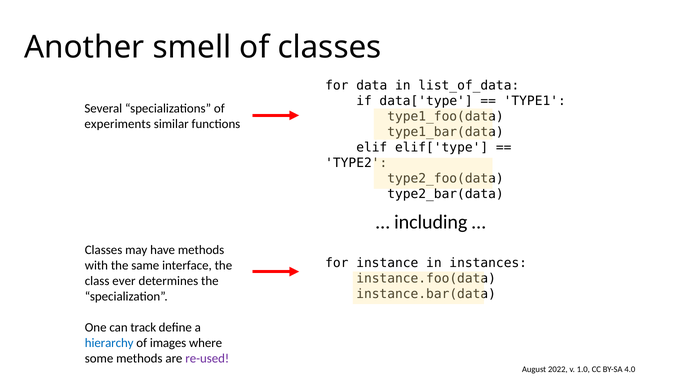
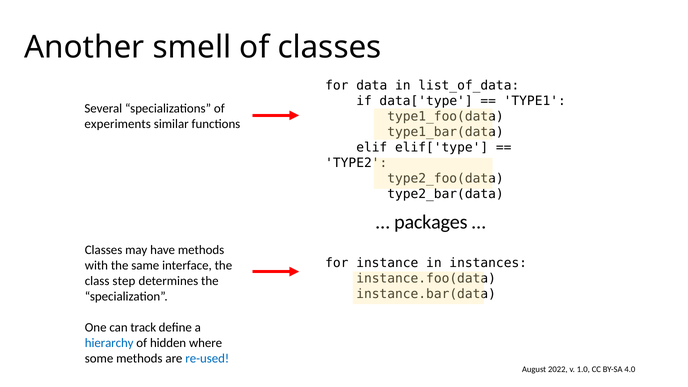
including: including -> packages
ever: ever -> step
images: images -> hidden
re-used colour: purple -> blue
